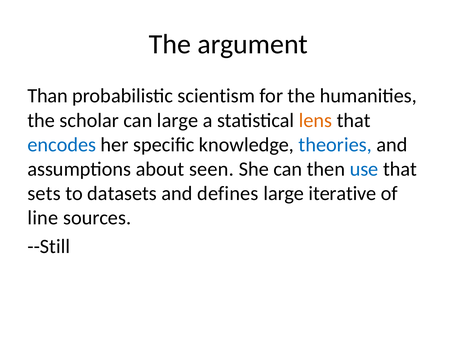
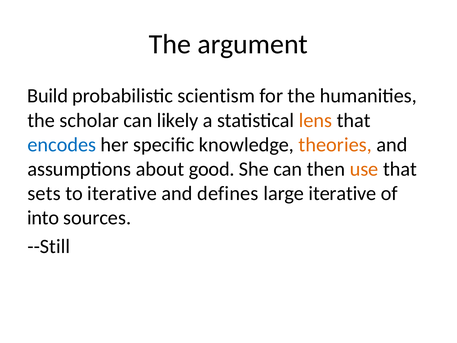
Than: Than -> Build
can large: large -> likely
theories colour: blue -> orange
seen: seen -> good
use colour: blue -> orange
to datasets: datasets -> iterative
line: line -> into
